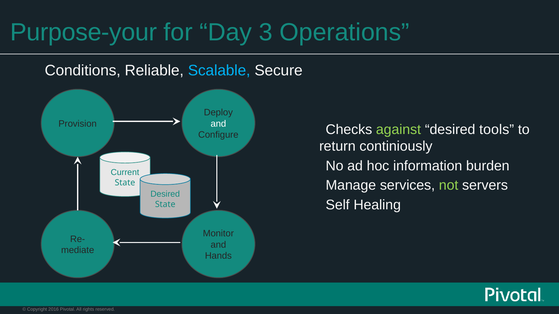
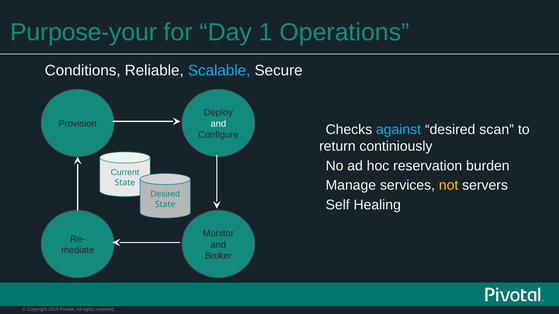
3: 3 -> 1
against colour: light green -> light blue
tools: tools -> scan
information: information -> reservation
not colour: light green -> yellow
Hands: Hands -> Broker
